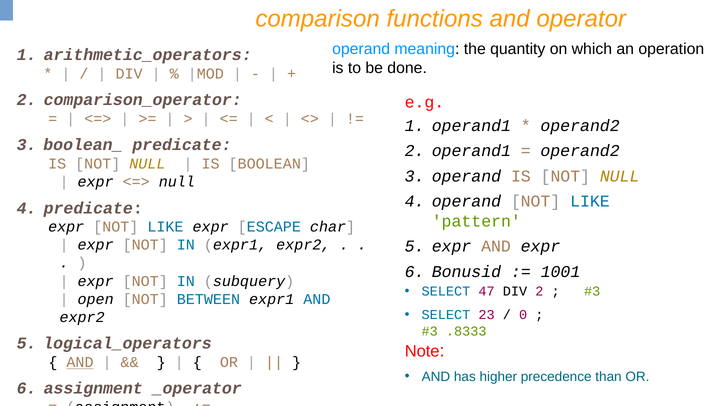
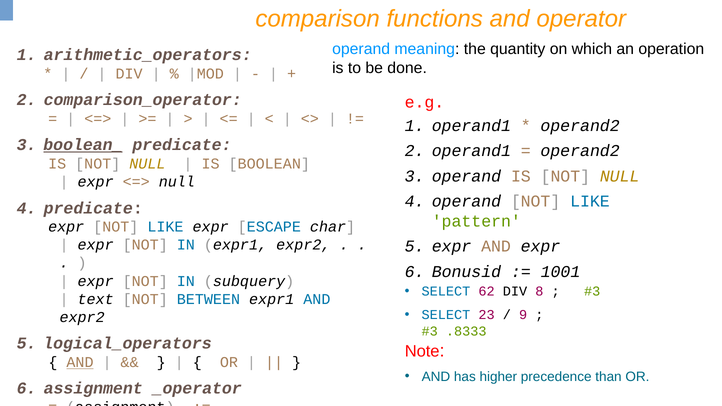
boolean_ underline: none -> present
47: 47 -> 62
DIV 2: 2 -> 8
open: open -> text
0: 0 -> 9
